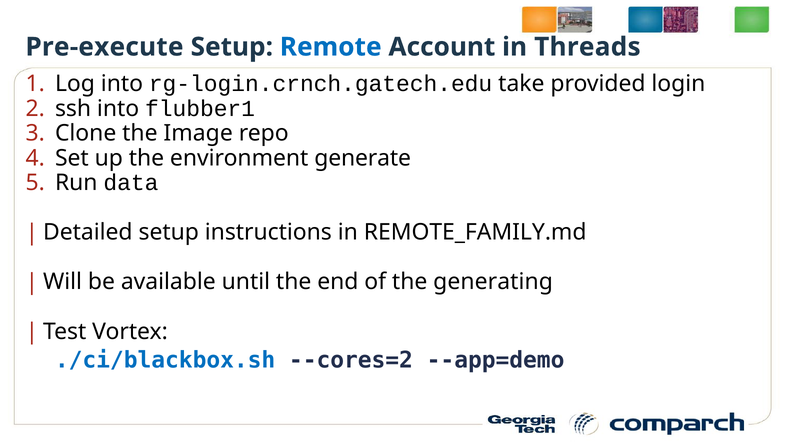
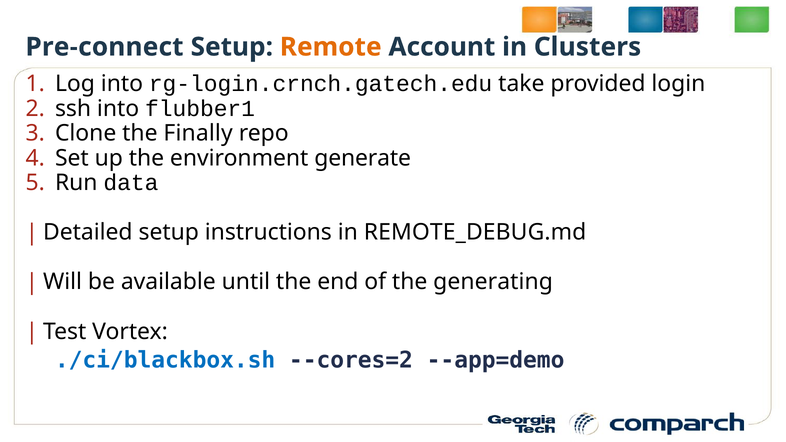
Pre-execute: Pre-execute -> Pre-connect
Remote colour: blue -> orange
Threads: Threads -> Clusters
Image: Image -> Finally
REMOTE_FAMILY.md: REMOTE_FAMILY.md -> REMOTE_DEBUG.md
